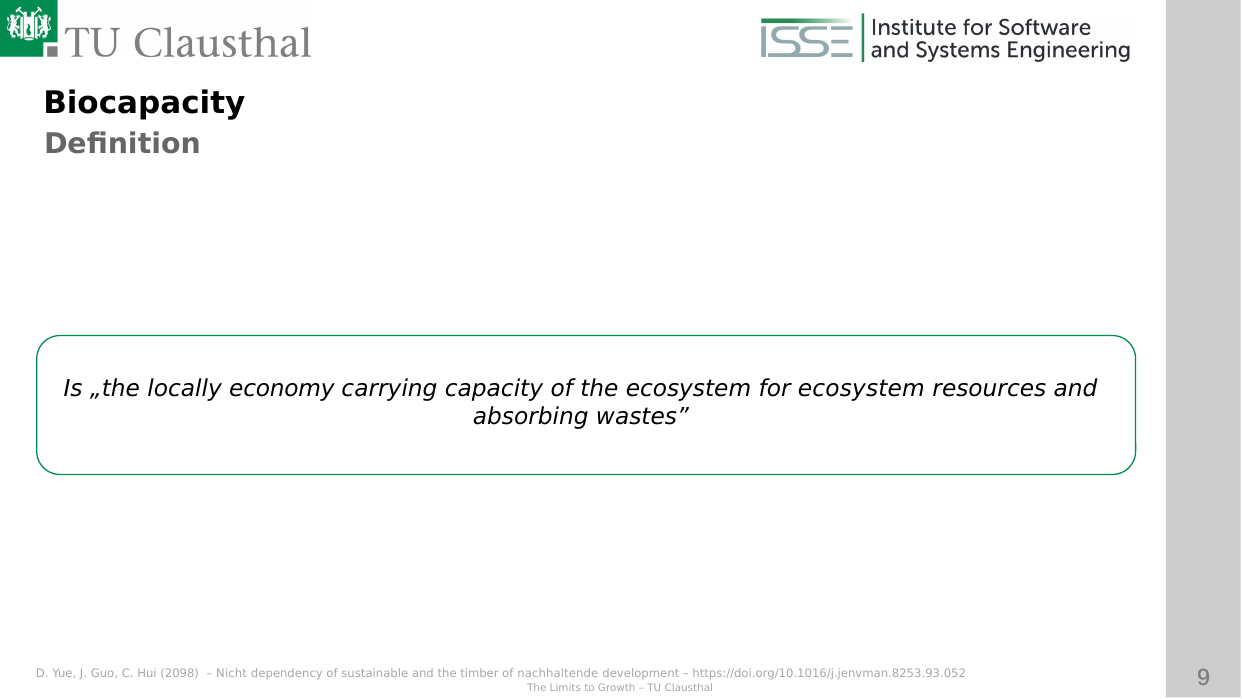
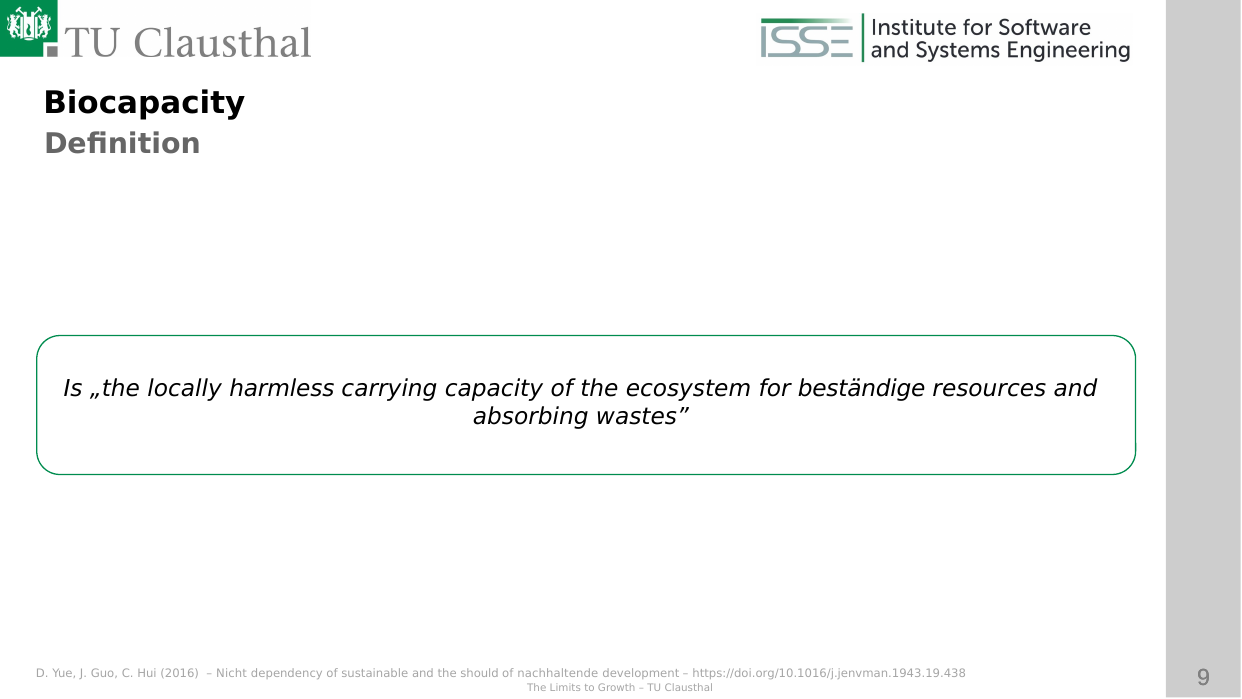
economy: economy -> harmless
for ecosystem: ecosystem -> beständige
2098: 2098 -> 2016
timber: timber -> should
https://doi.org/10.1016/j.jenvman.8253.93.052: https://doi.org/10.1016/j.jenvman.8253.93.052 -> https://doi.org/10.1016/j.jenvman.1943.19.438
